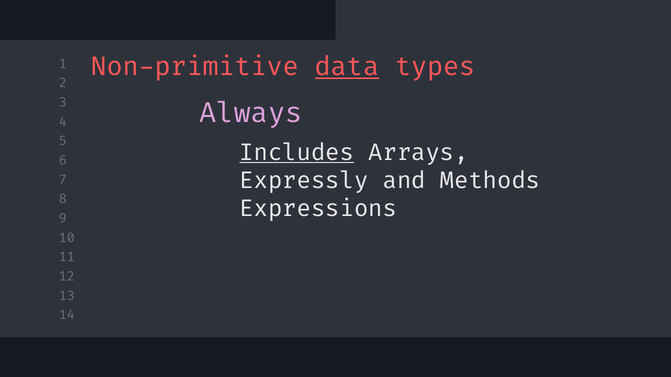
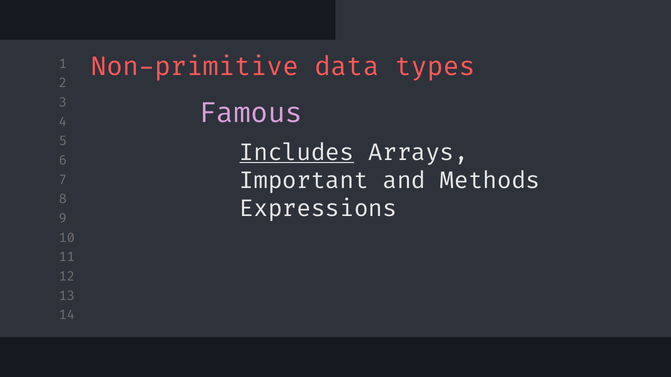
data underline: present -> none
Always: Always -> Famous
Expressly: Expressly -> Important
